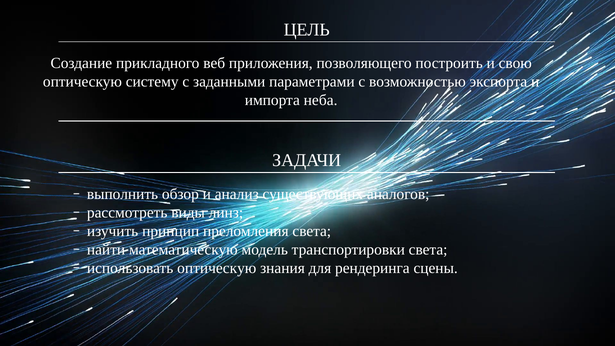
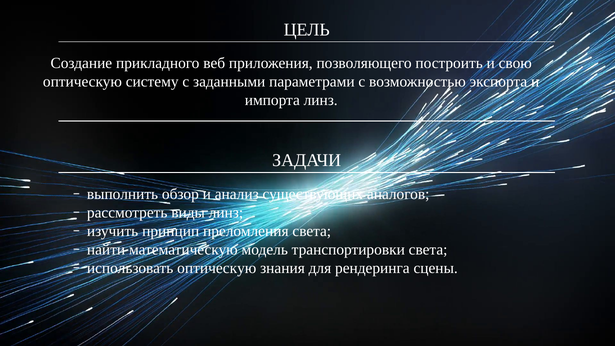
импорта неба: неба -> линз
